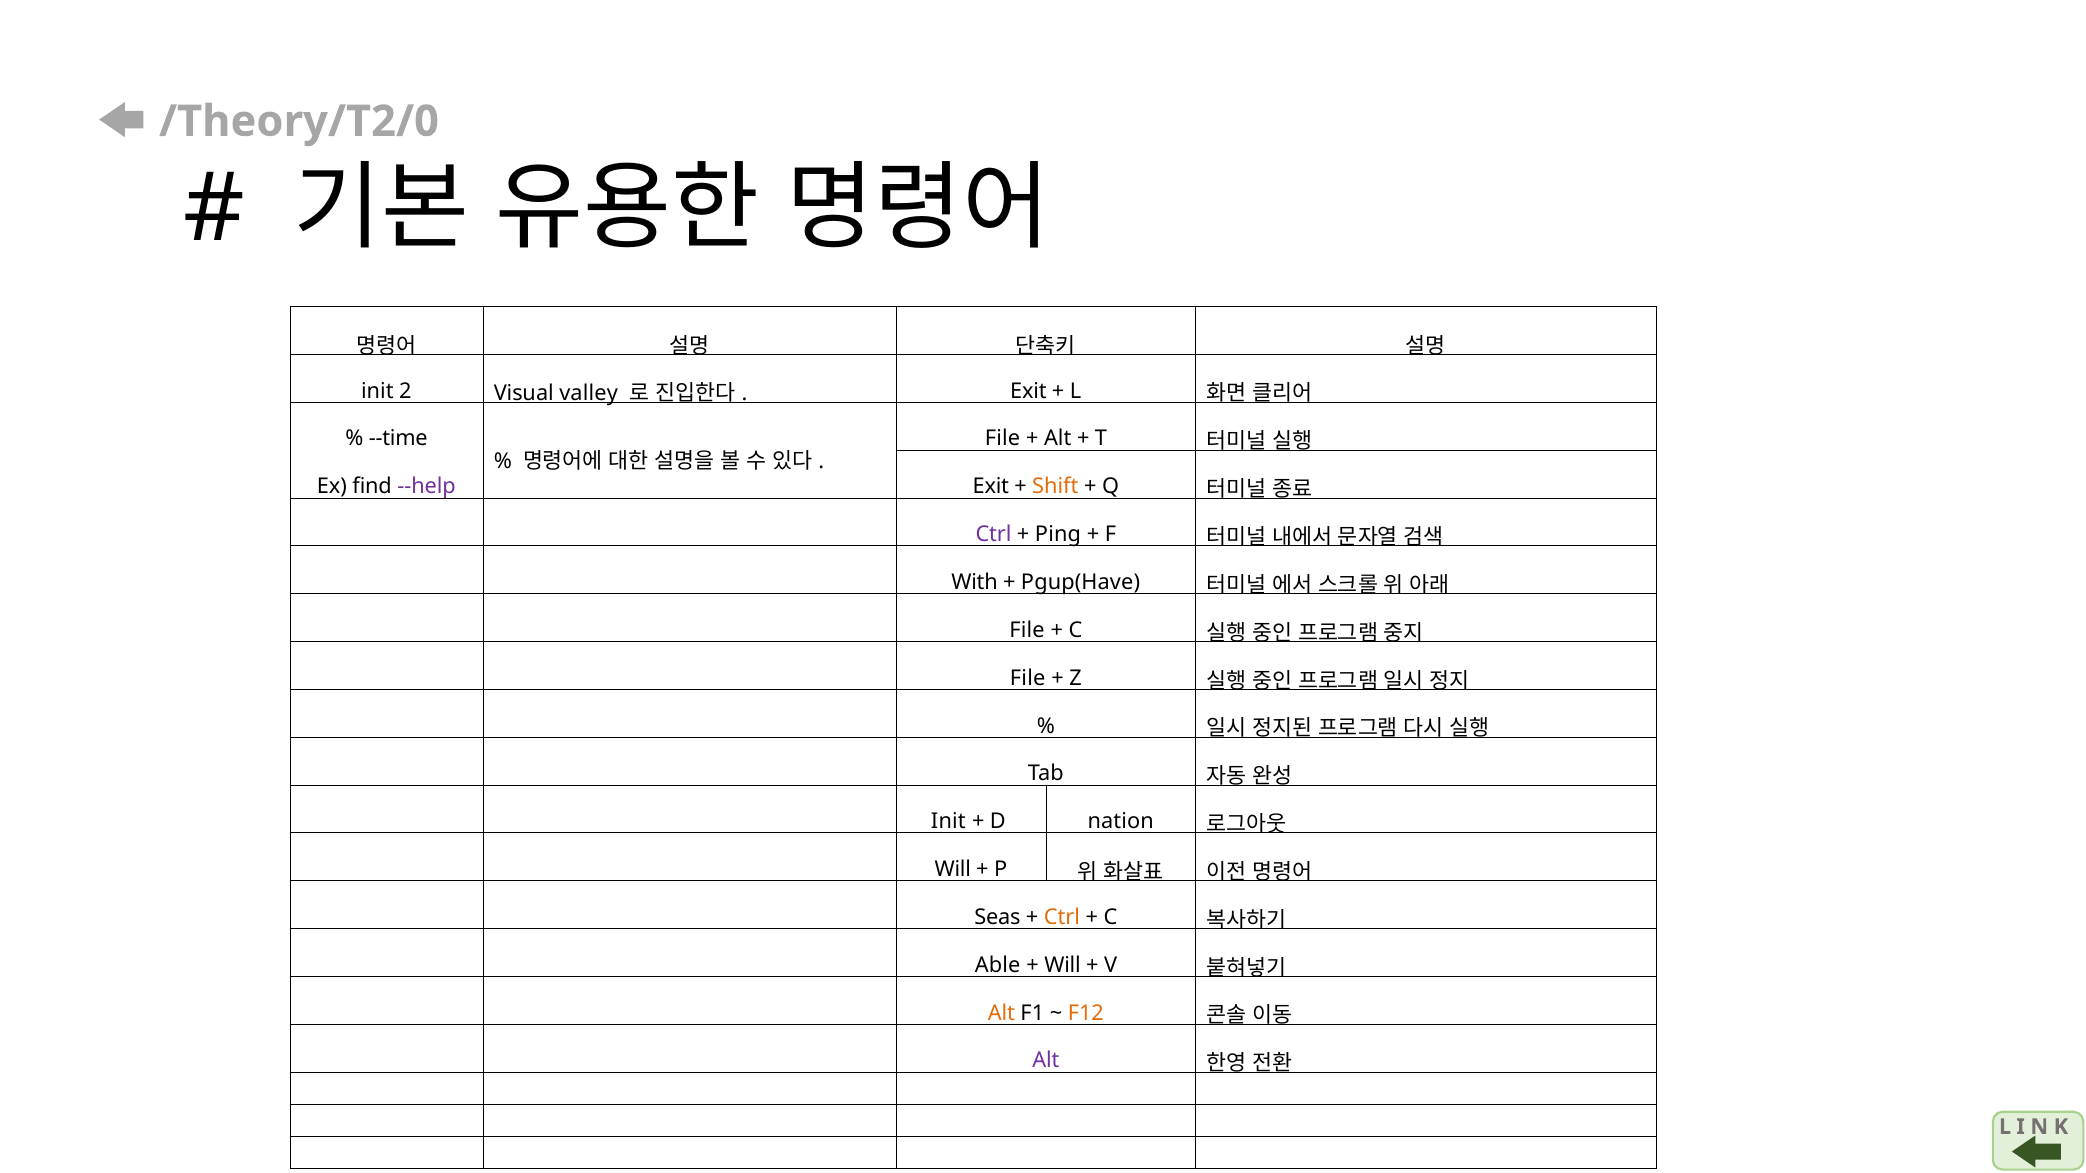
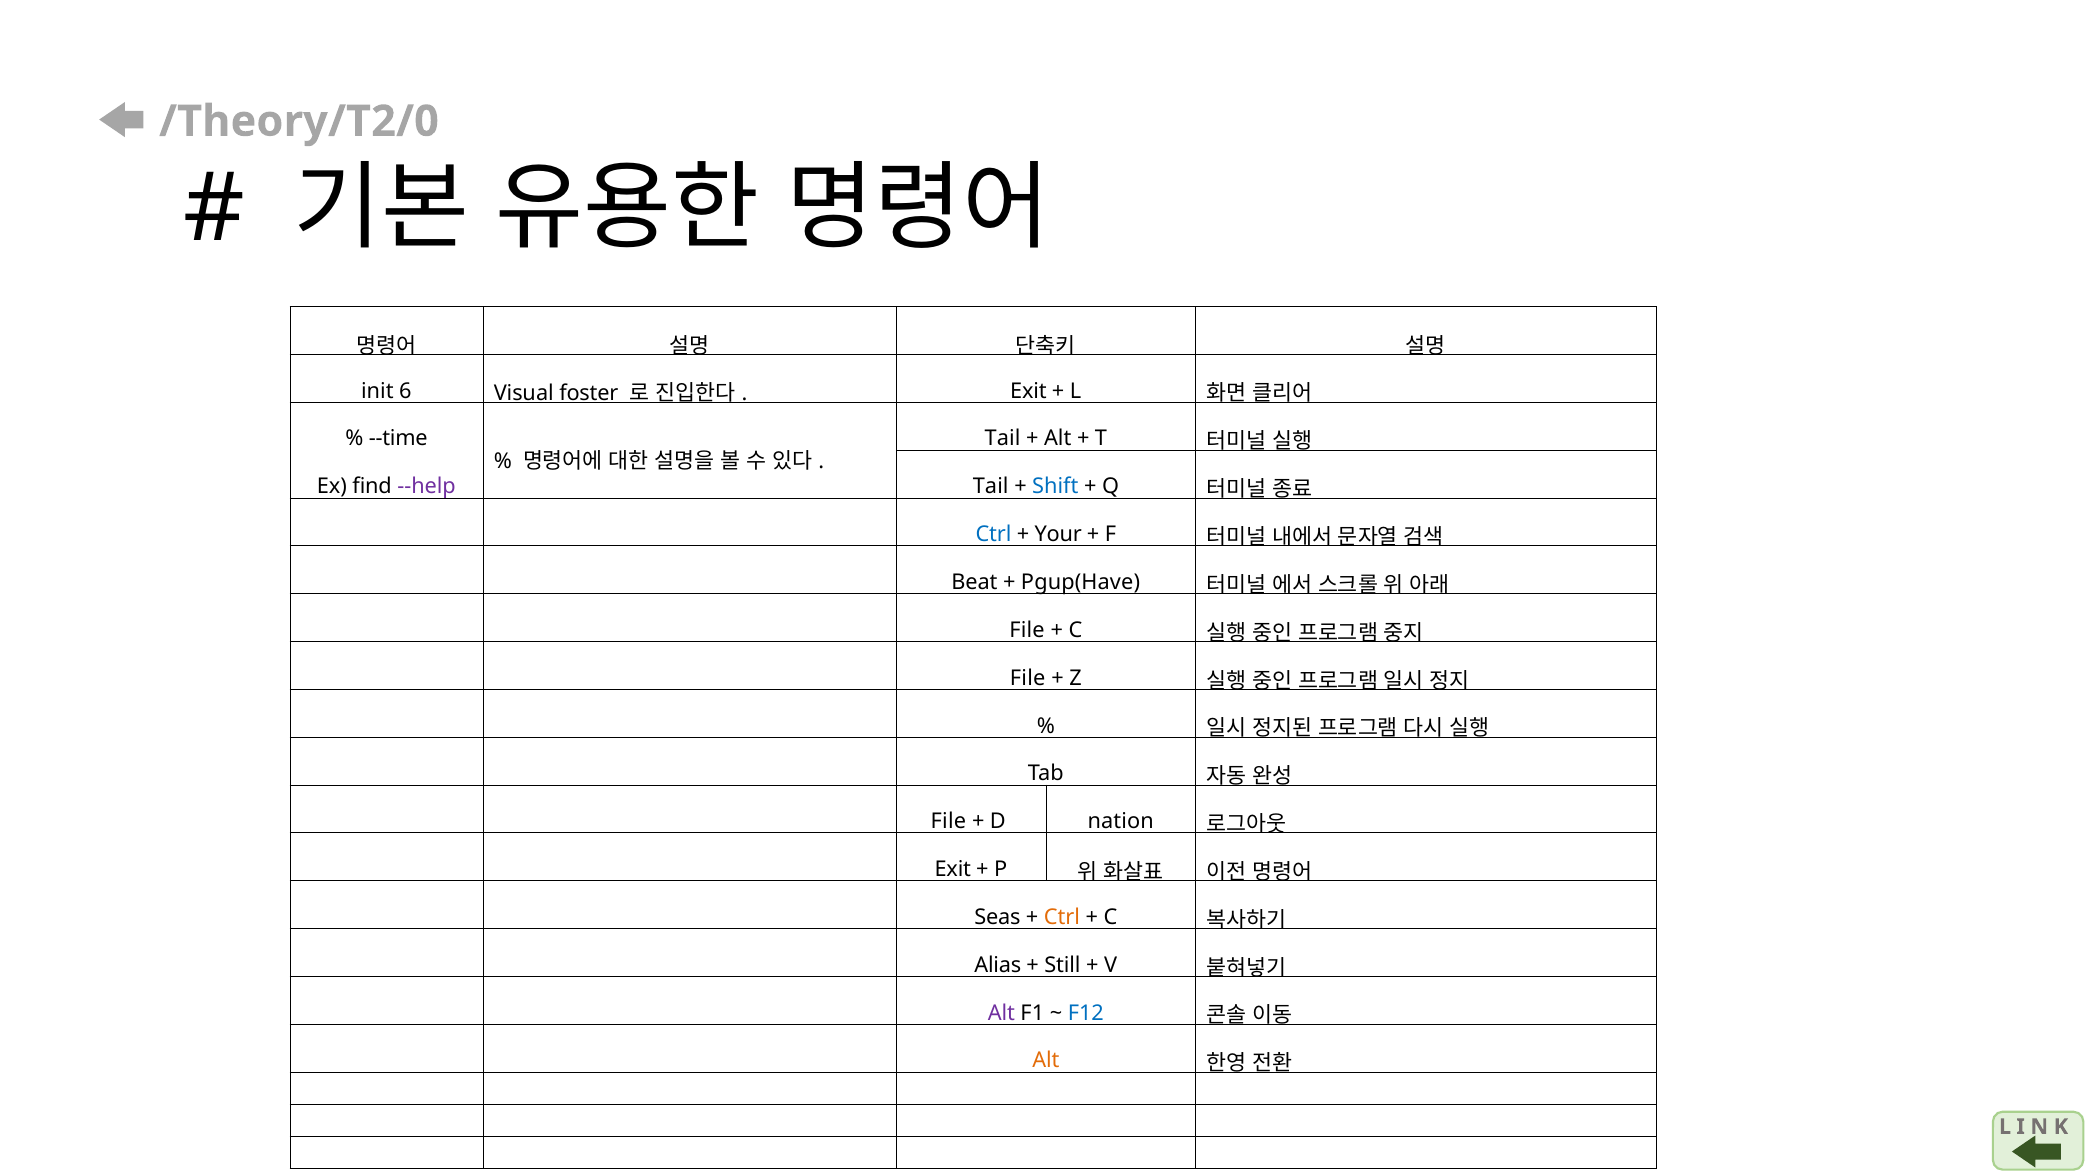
2: 2 -> 6
valley: valley -> foster
File at (1003, 439): File -> Tail
Exit at (991, 487): Exit -> Tail
Shift colour: orange -> blue
Ctrl at (993, 535) colour: purple -> blue
Ping: Ping -> Your
With: With -> Beat
Init at (948, 822): Init -> File
Will at (953, 870): Will -> Exit
Able: Able -> Alias
Will at (1063, 965): Will -> Still
Alt at (1001, 1013) colour: orange -> purple
F12 colour: orange -> blue
Alt at (1046, 1061) colour: purple -> orange
